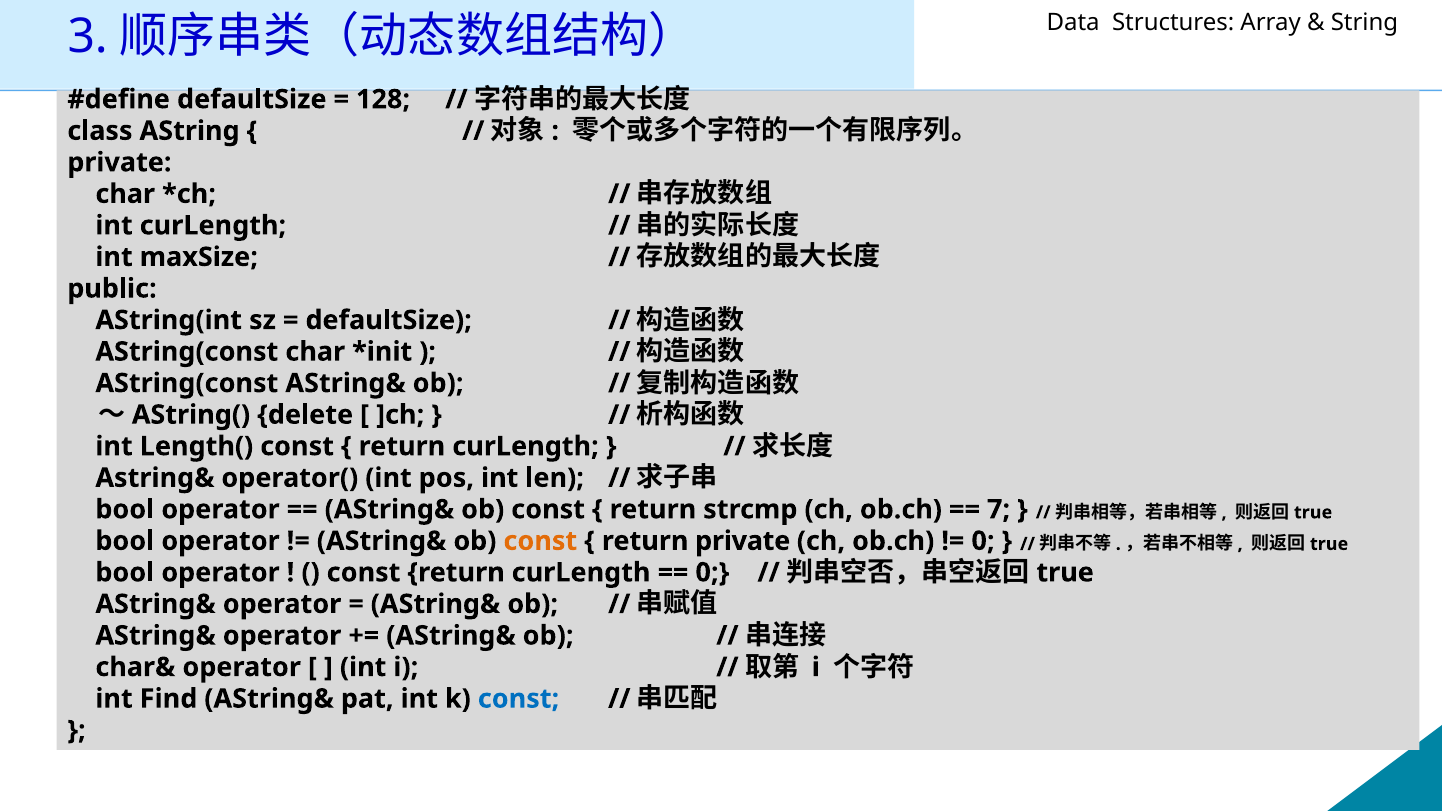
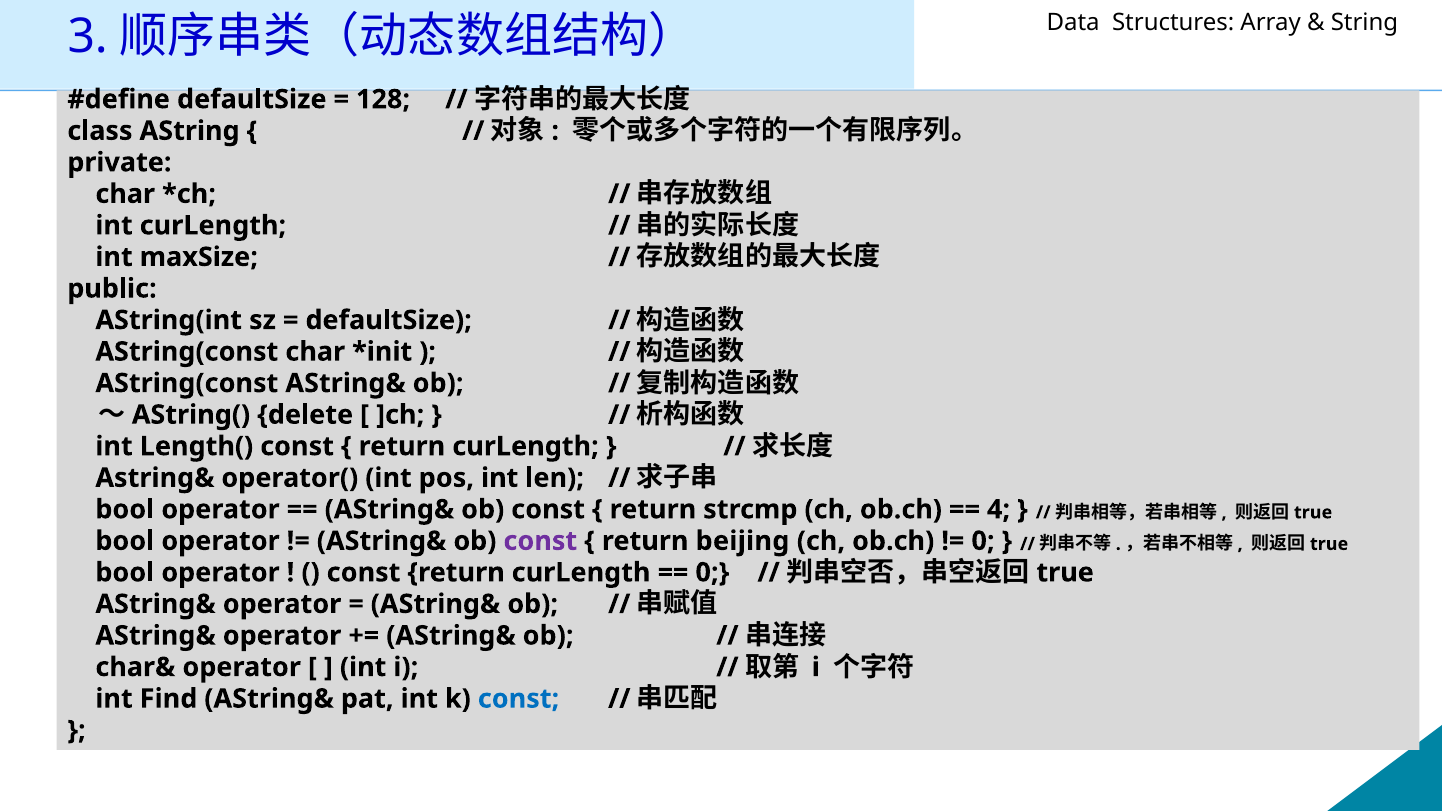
7: 7 -> 4
const at (540, 541) colour: orange -> purple
return private: private -> beijing
